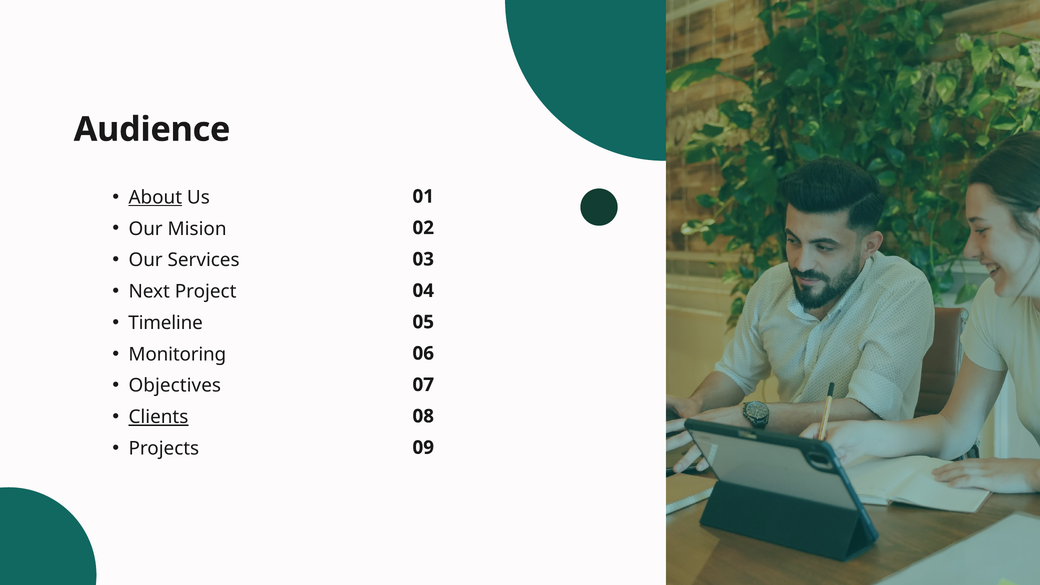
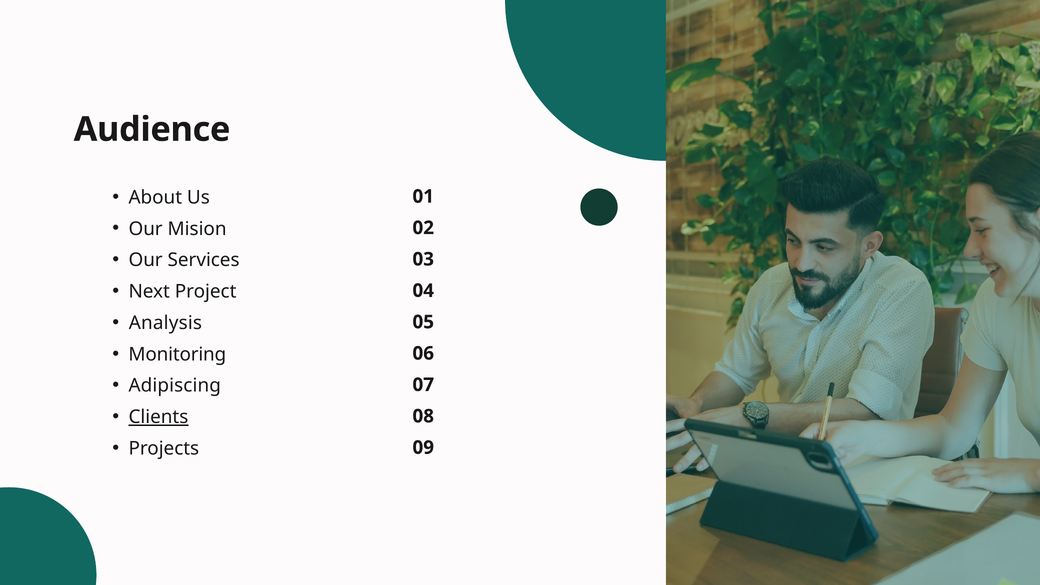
About underline: present -> none
Timeline: Timeline -> Analysis
Objectives: Objectives -> Adipiscing
